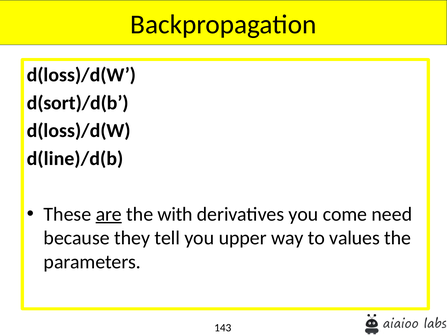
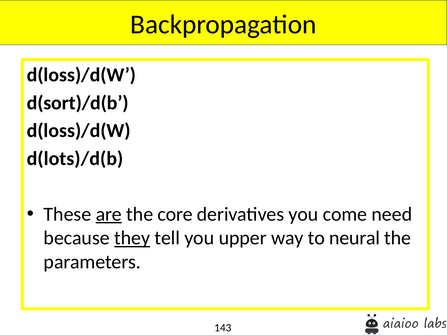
d(line)/d(b: d(line)/d(b -> d(lots)/d(b
with: with -> core
they underline: none -> present
values: values -> neural
